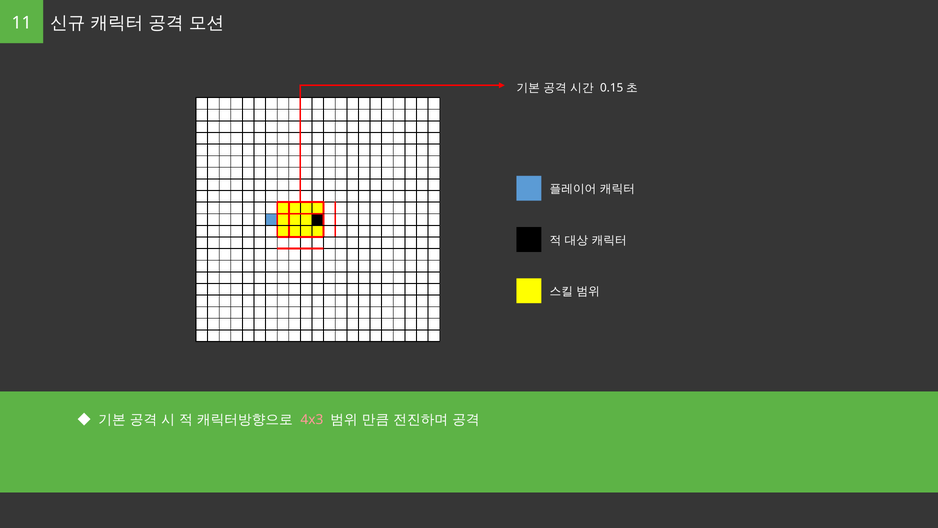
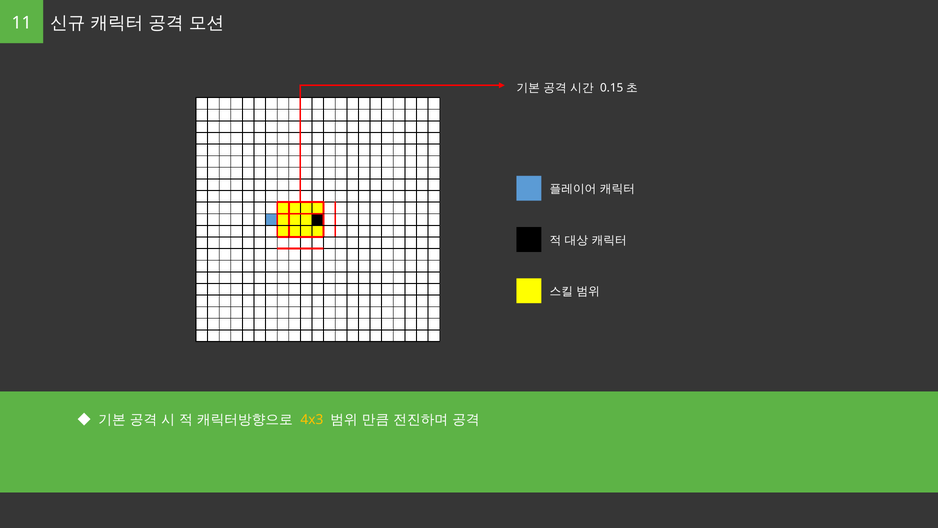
4x3 colour: pink -> yellow
